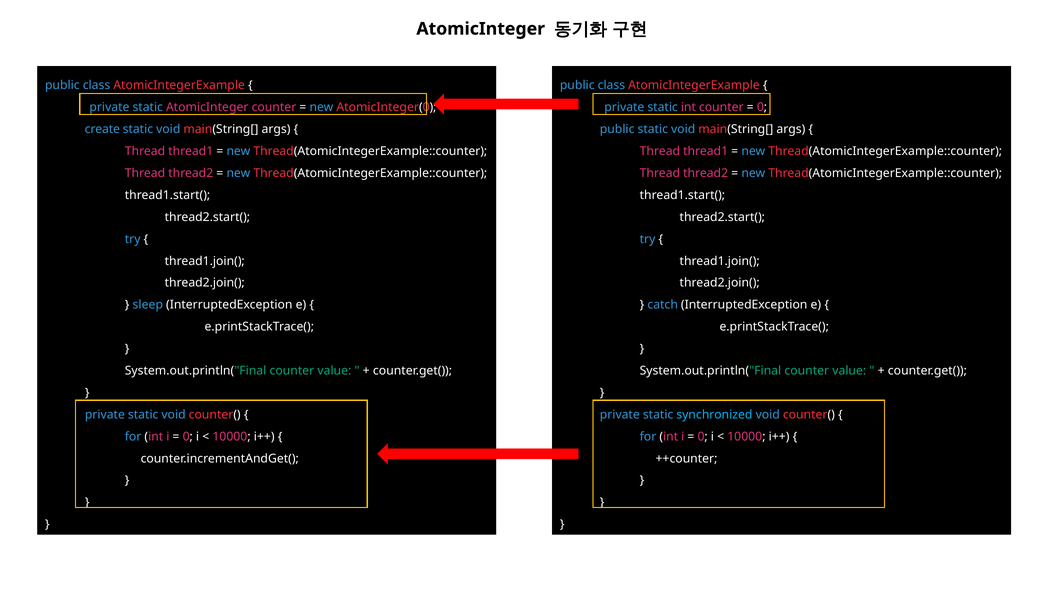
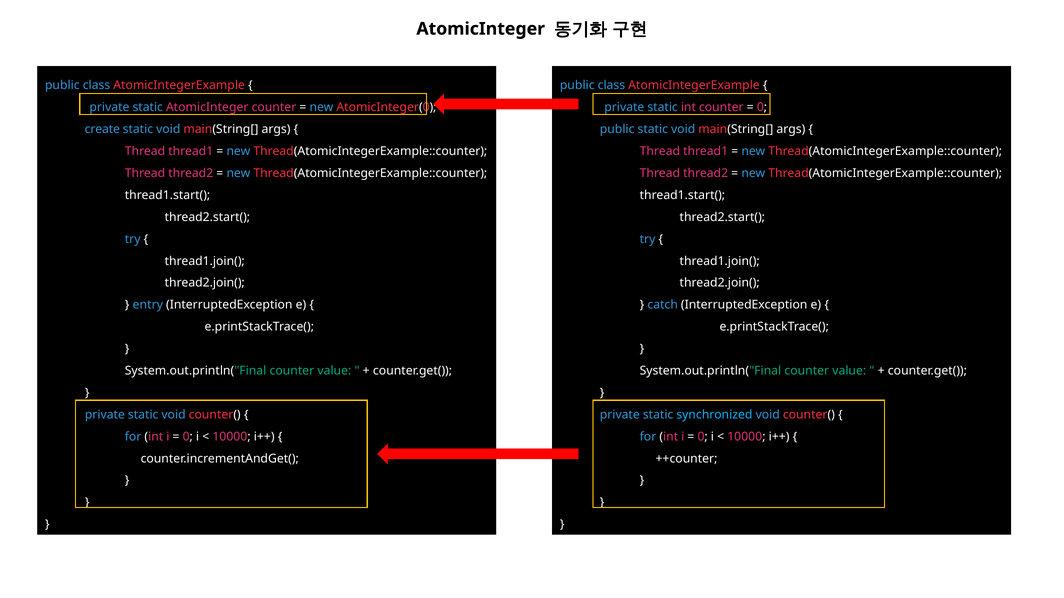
sleep: sleep -> entry
